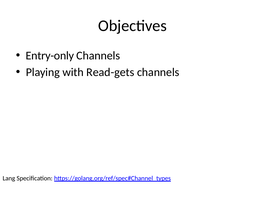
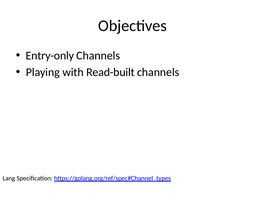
Read-gets: Read-gets -> Read-built
